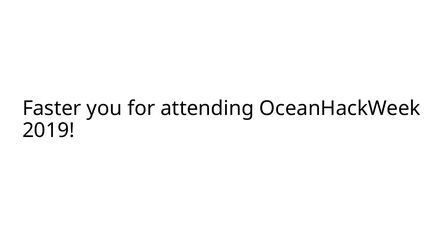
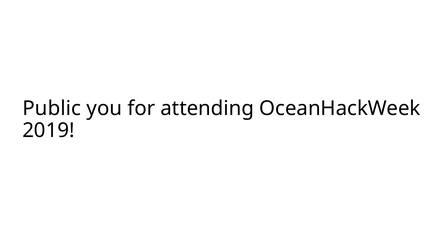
Faster: Faster -> Public
